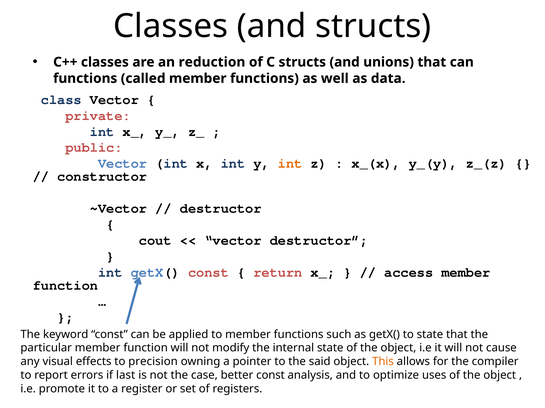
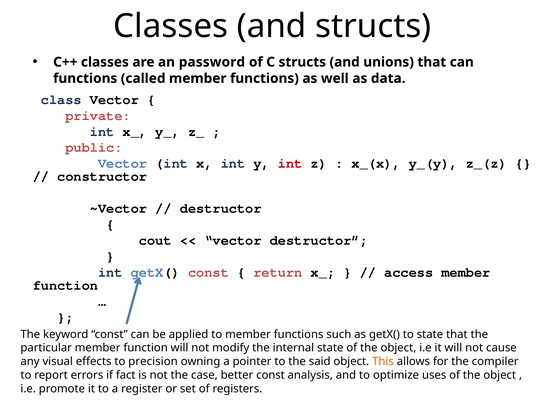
reduction: reduction -> password
int at (290, 164) colour: orange -> red
last: last -> fact
